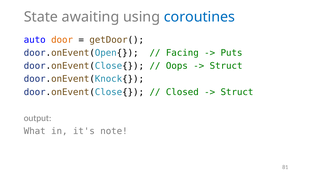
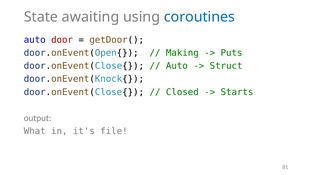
door colour: orange -> red
Facing: Facing -> Making
Oops at (177, 66): Oops -> Auto
Struct at (237, 92): Struct -> Starts
note: note -> file
